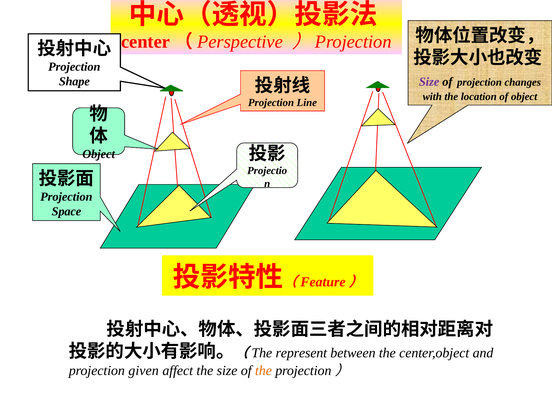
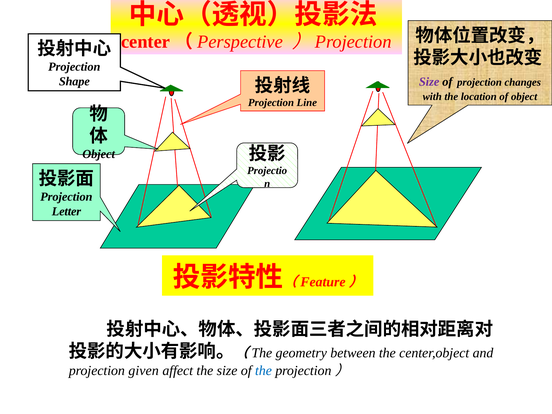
Space: Space -> Letter
represent: represent -> geometry
the at (263, 370) colour: orange -> blue
